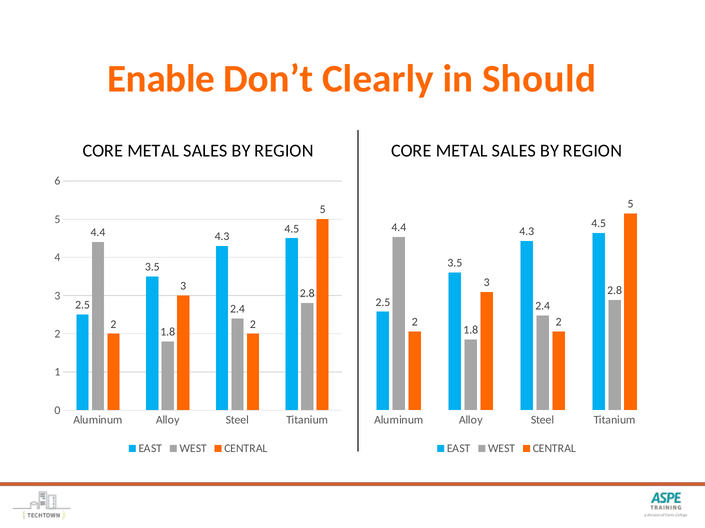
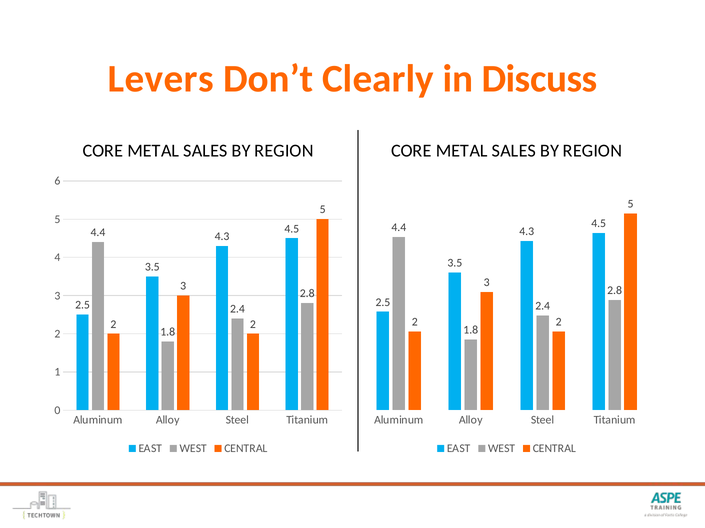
Enable: Enable -> Levers
Should: Should -> Discuss
